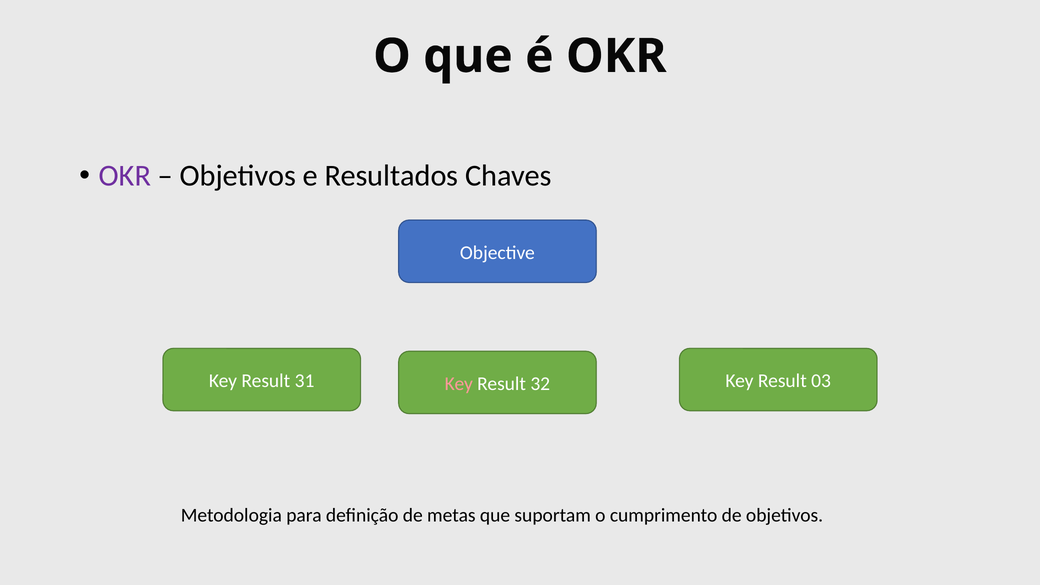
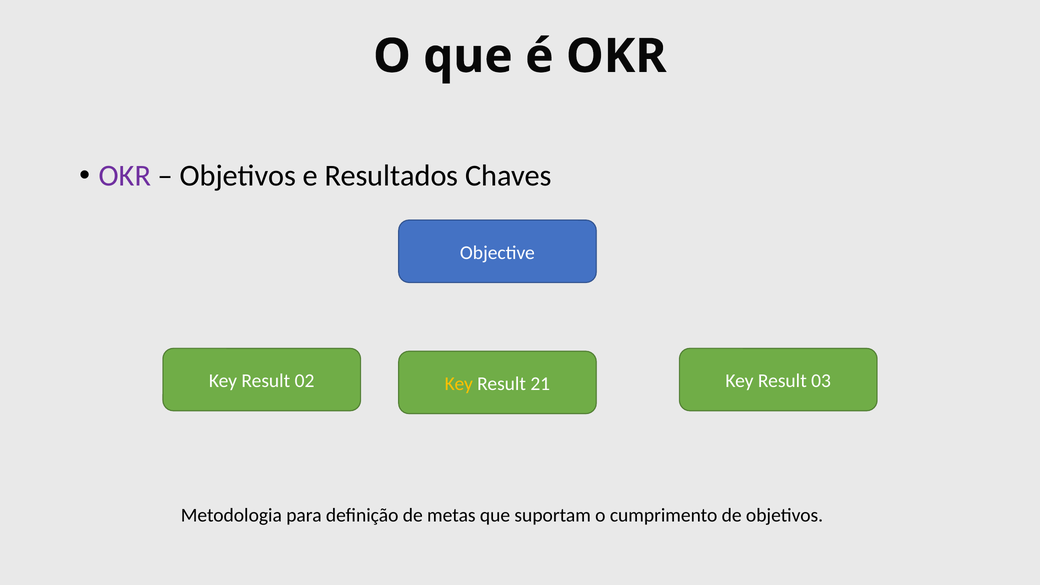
31: 31 -> 02
Key at (459, 384) colour: pink -> yellow
32: 32 -> 21
